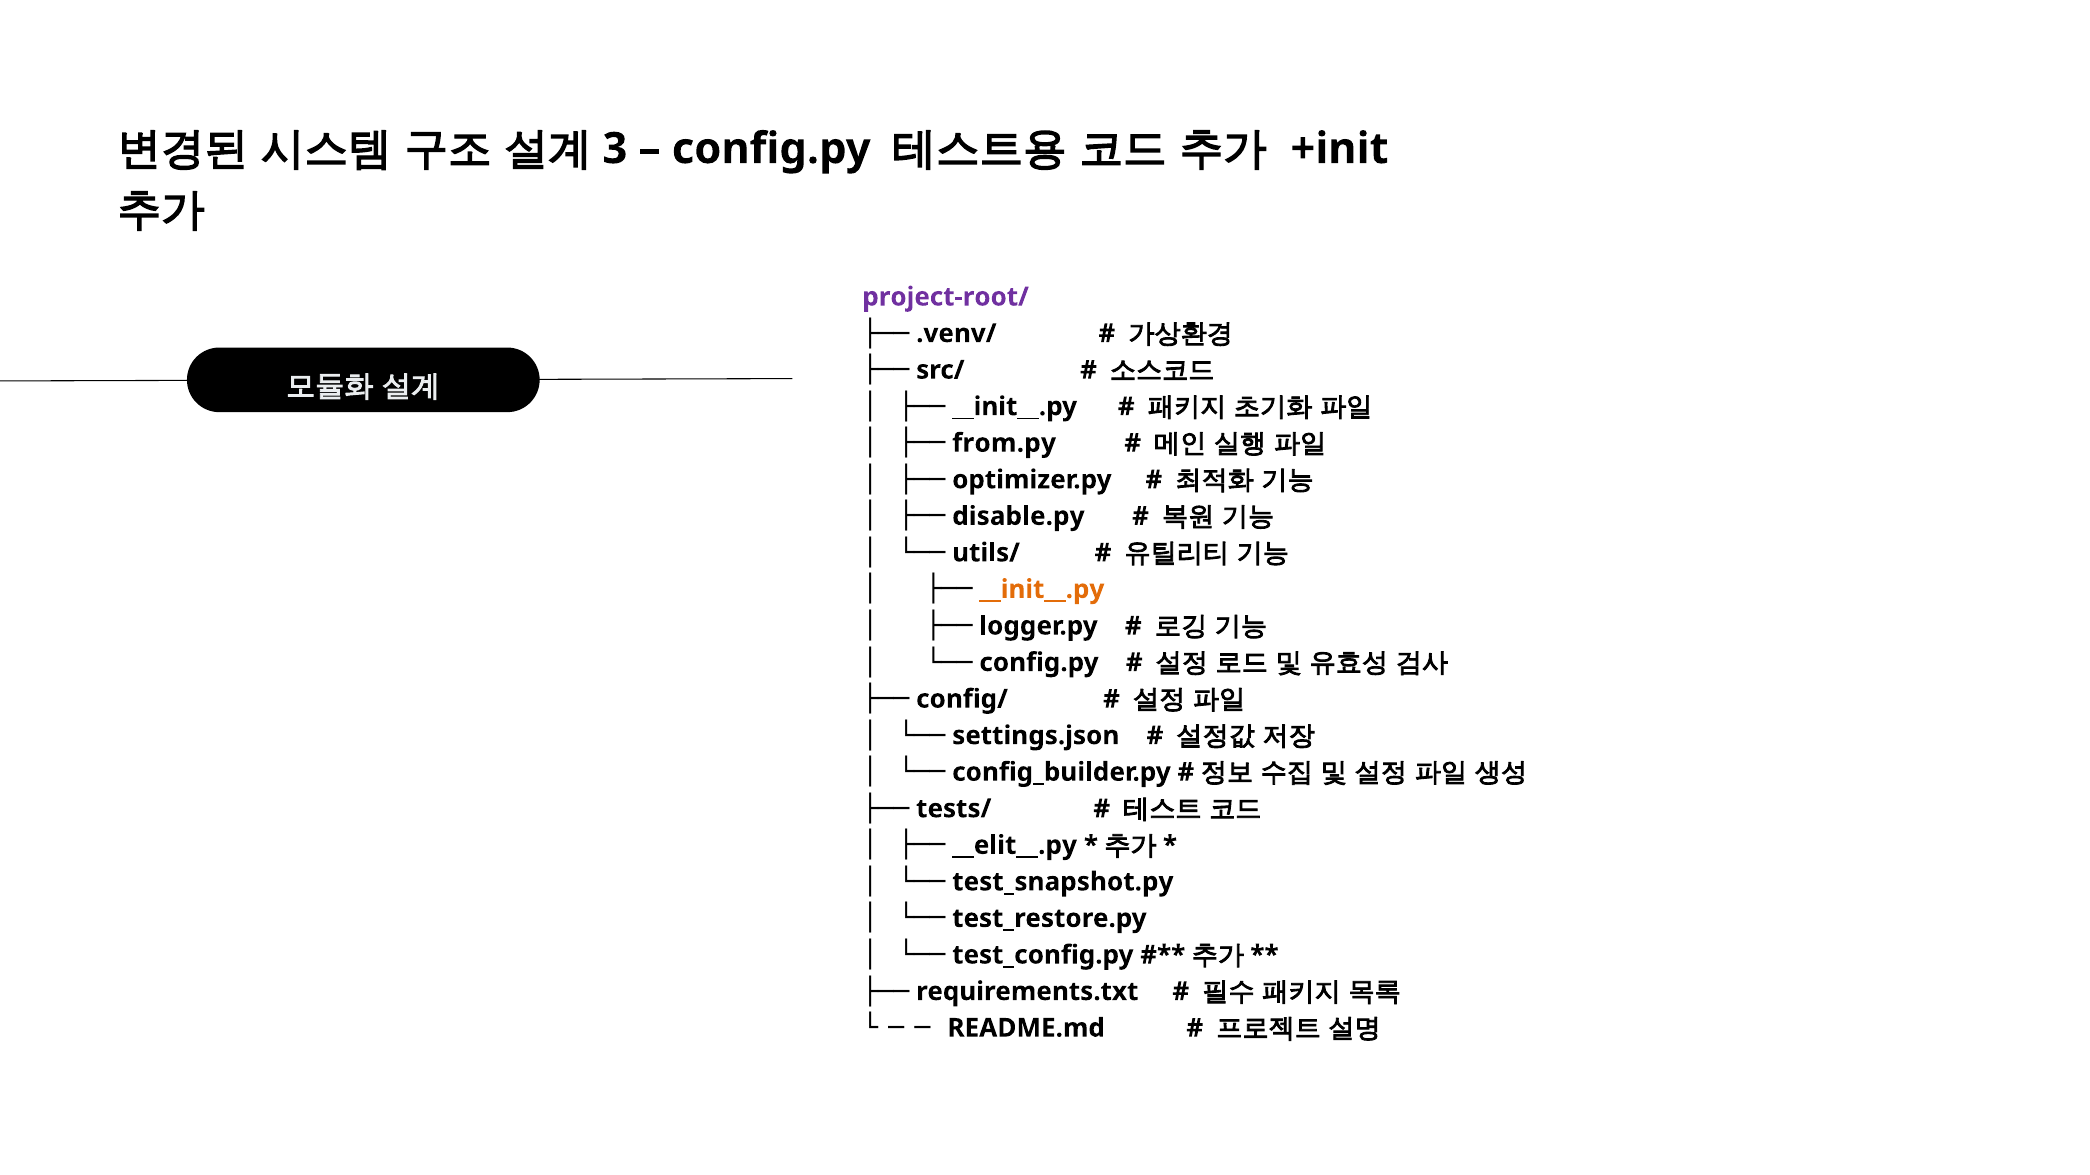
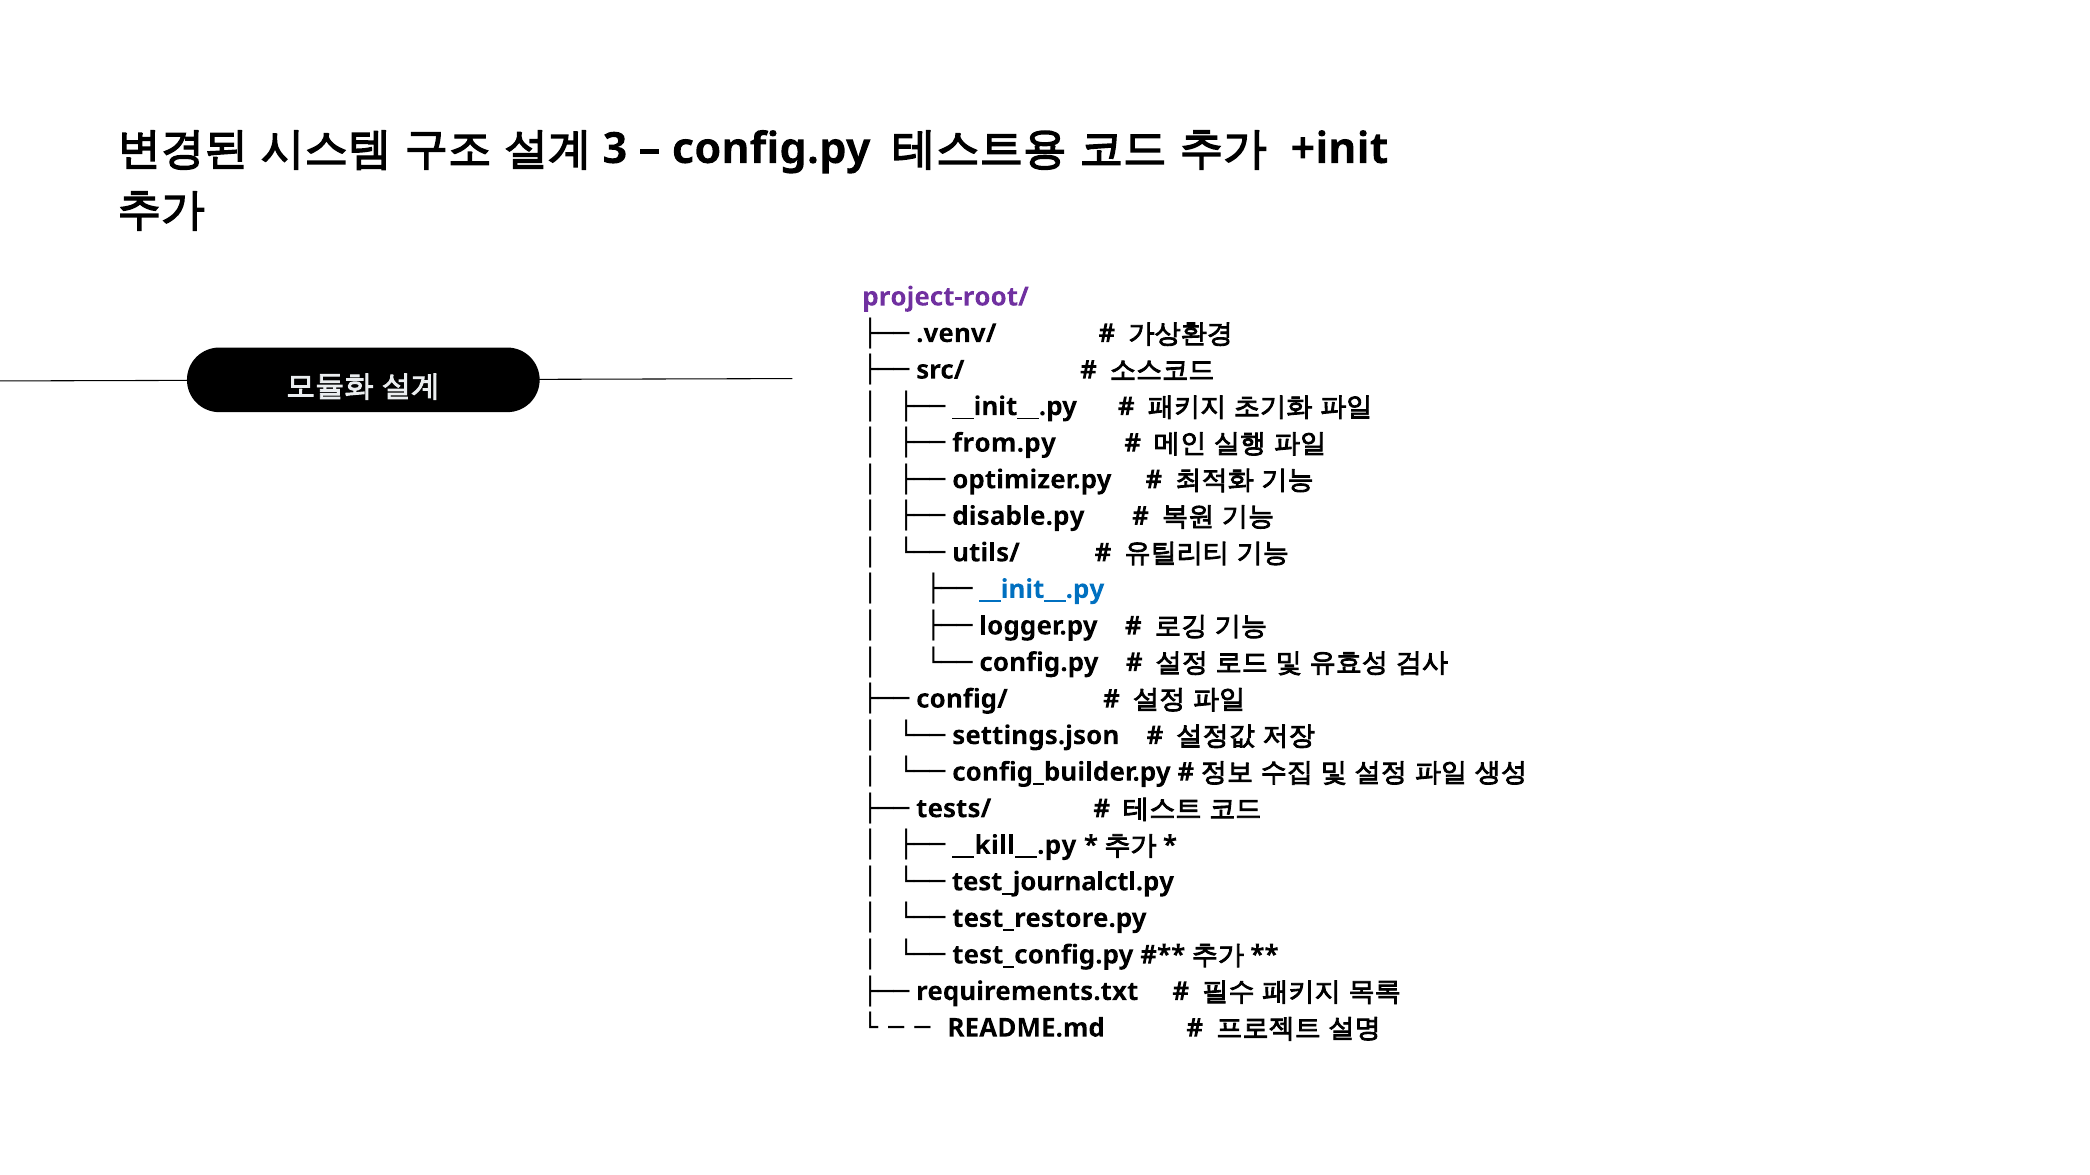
__init__.py at (1042, 590) colour: orange -> blue
__elit__.py: __elit__.py -> __kill__.py
test_snapshot.py: test_snapshot.py -> test_journalctl.py
